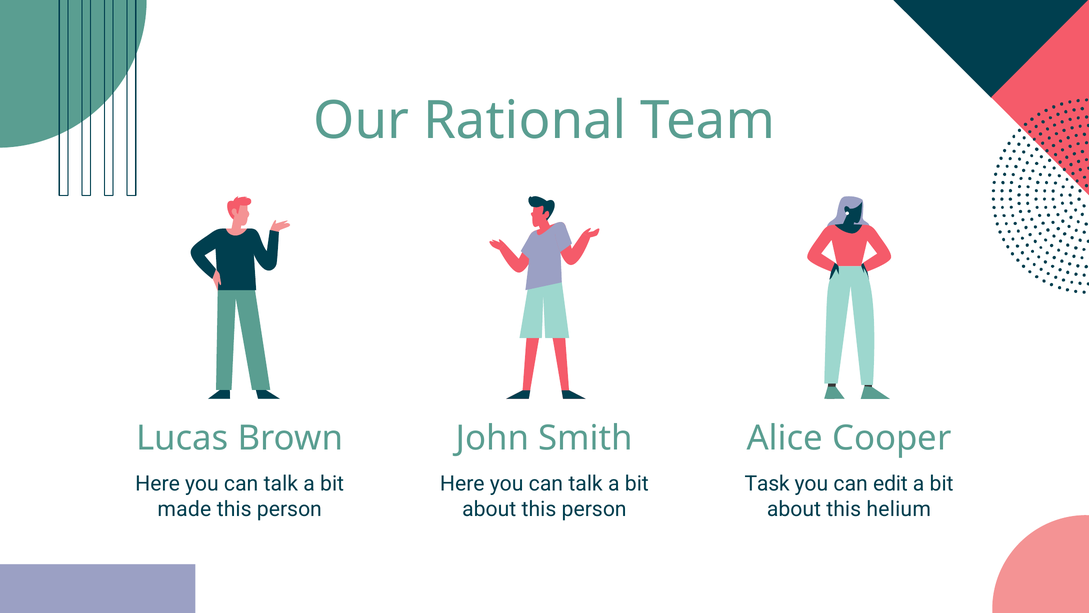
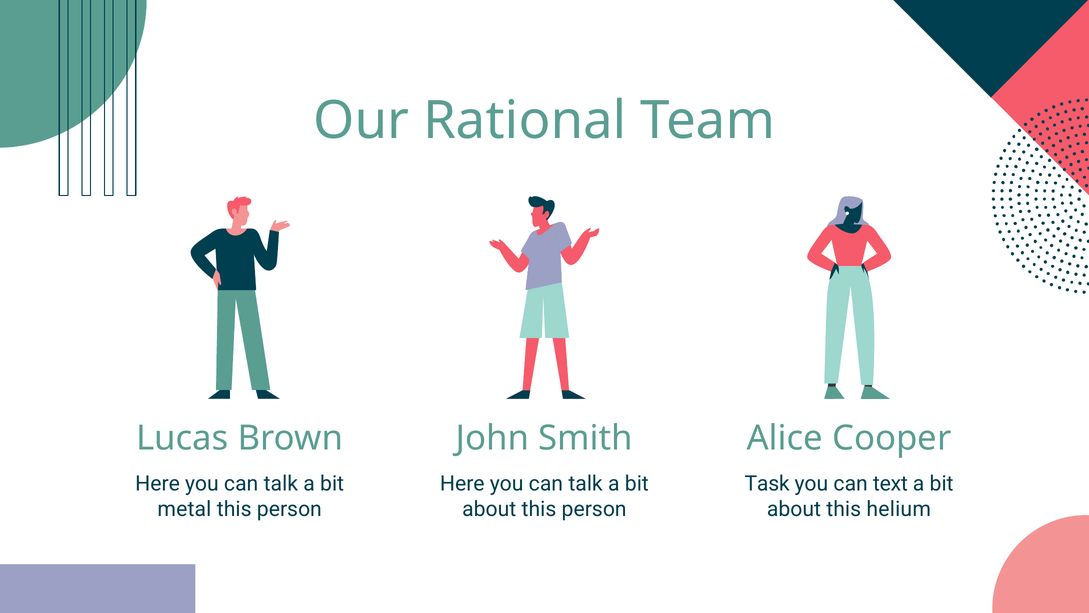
edit: edit -> text
made: made -> metal
